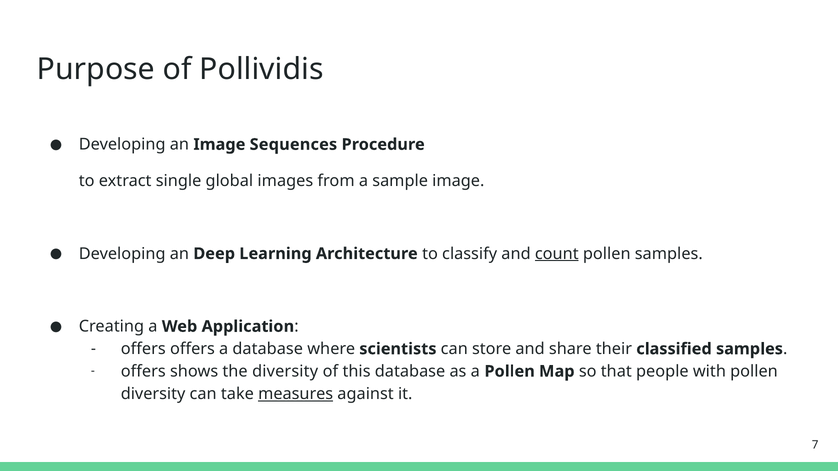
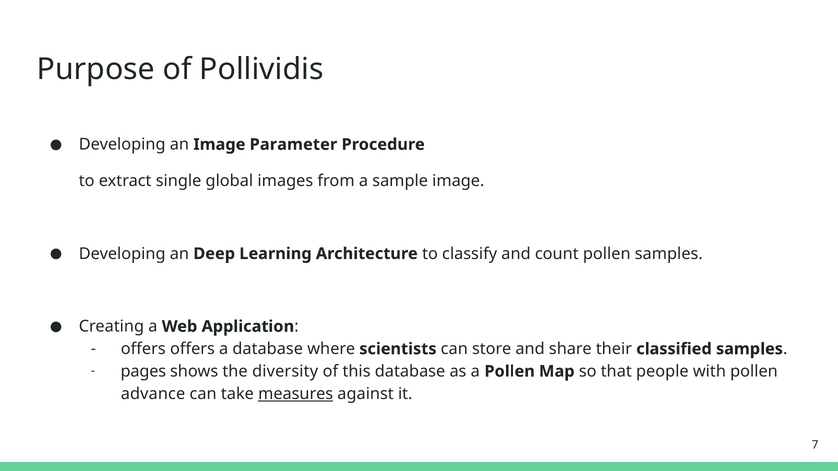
Sequences: Sequences -> Parameter
count underline: present -> none
offers at (143, 372): offers -> pages
diversity at (153, 394): diversity -> advance
